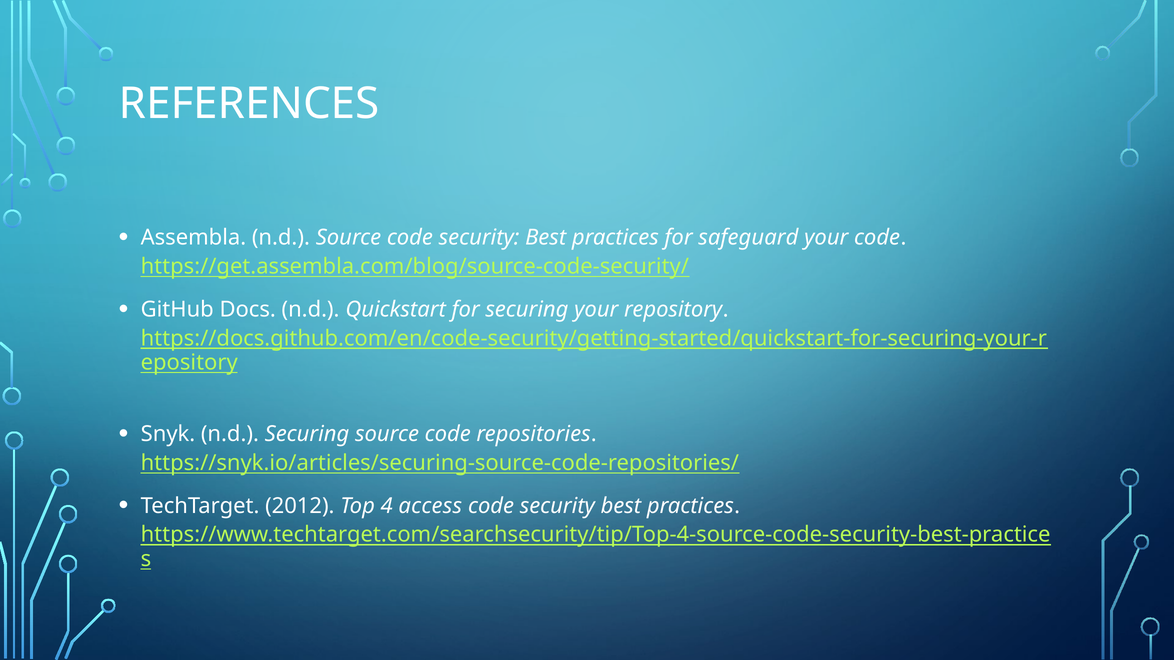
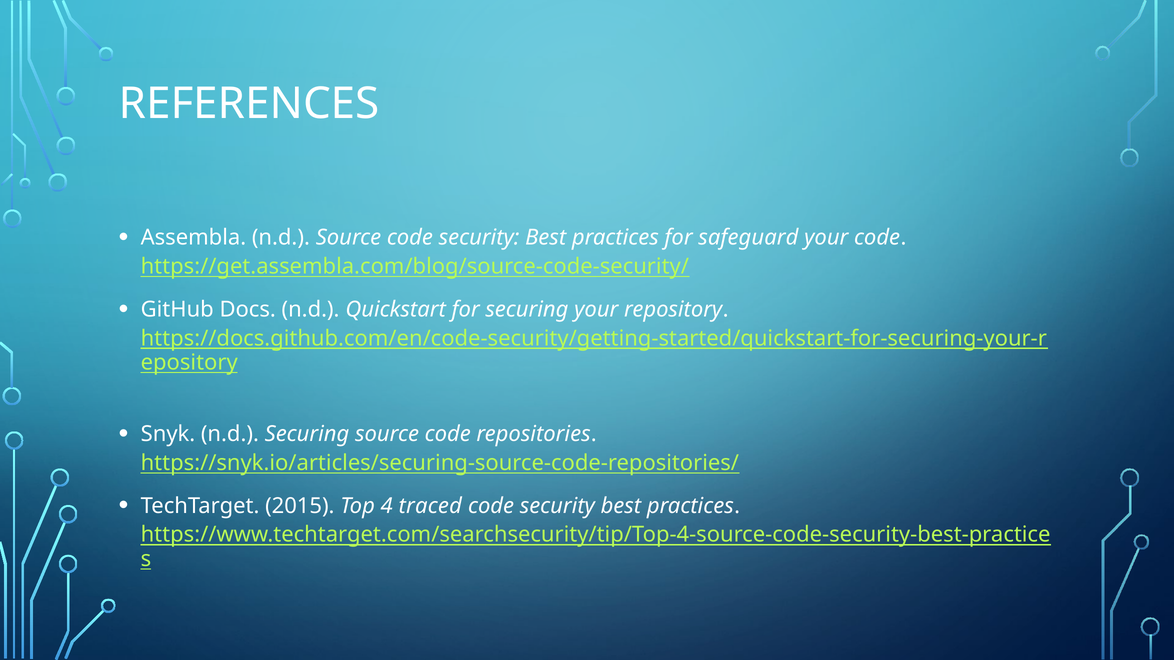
2012: 2012 -> 2015
access: access -> traced
